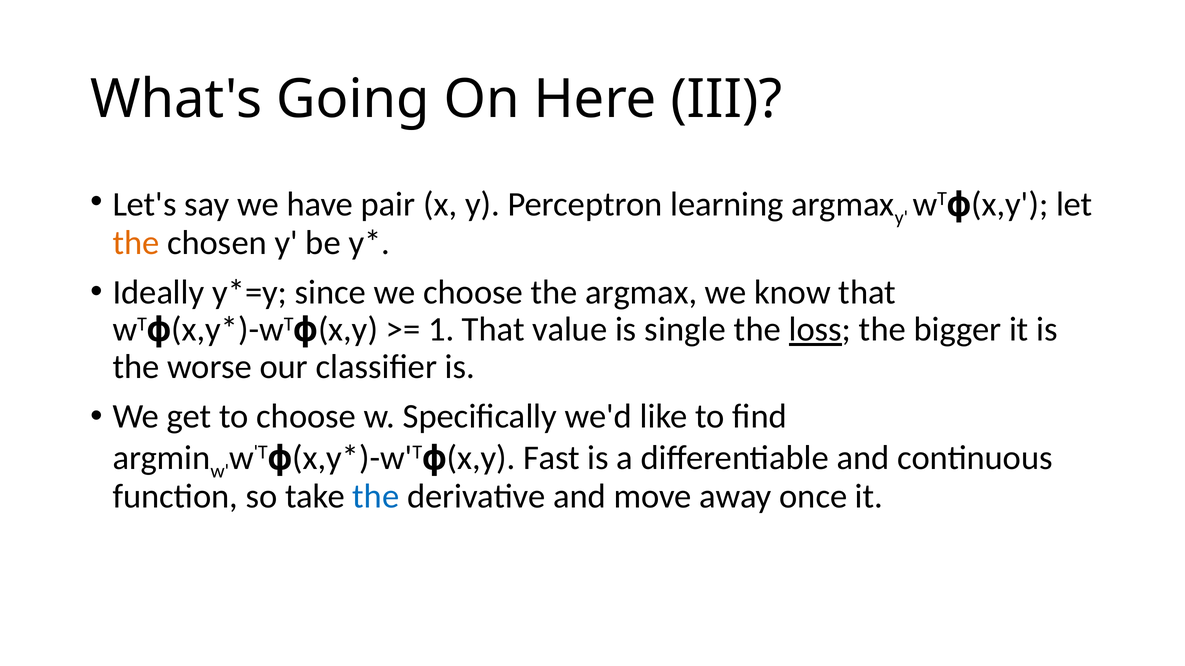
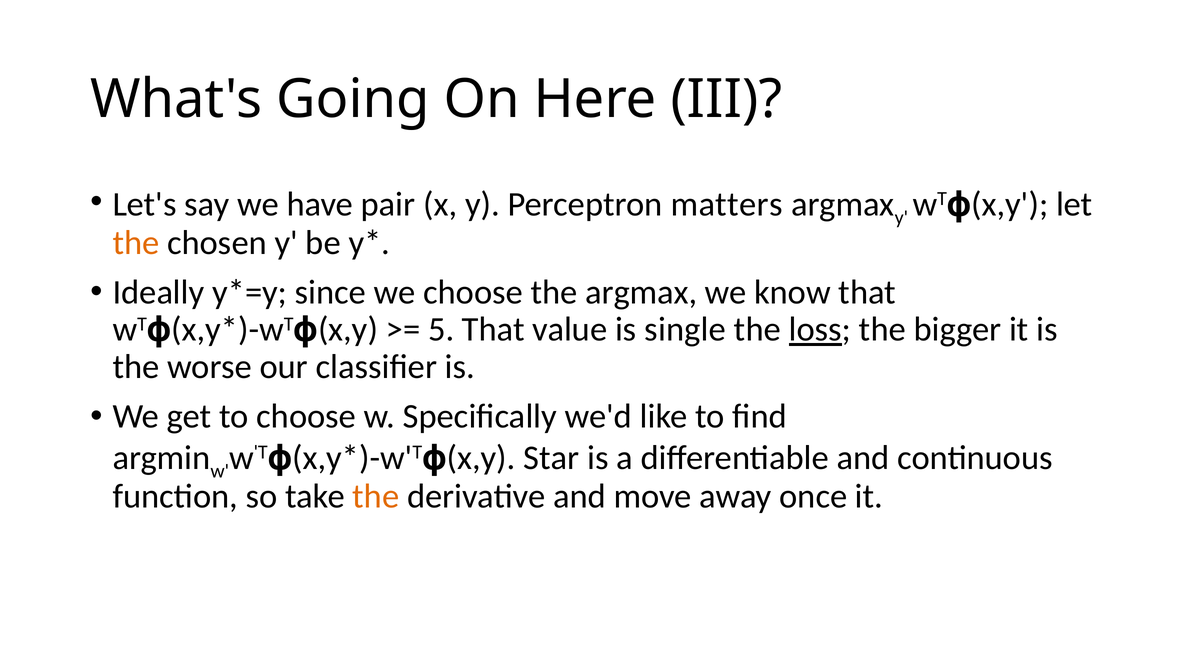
learning: learning -> matters
1: 1 -> 5
Fast: Fast -> Star
the at (376, 497) colour: blue -> orange
